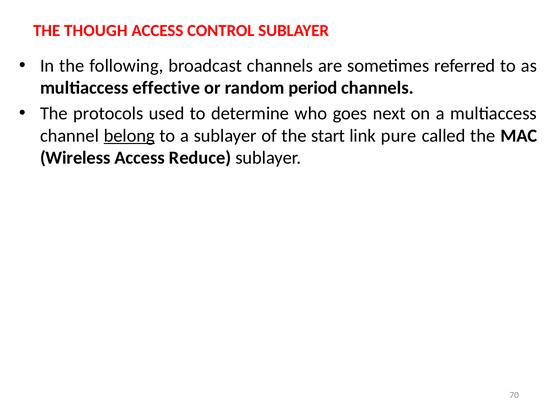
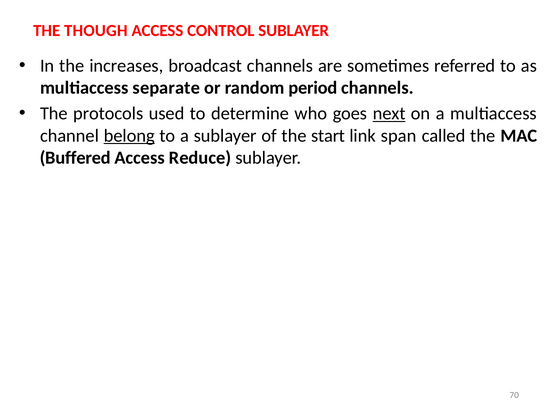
following: following -> increases
effective: effective -> separate
next underline: none -> present
pure: pure -> span
Wireless: Wireless -> Buffered
